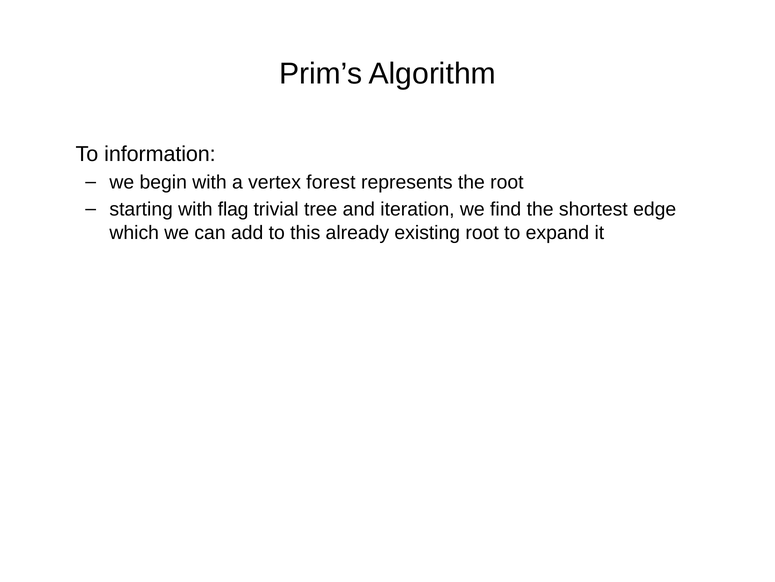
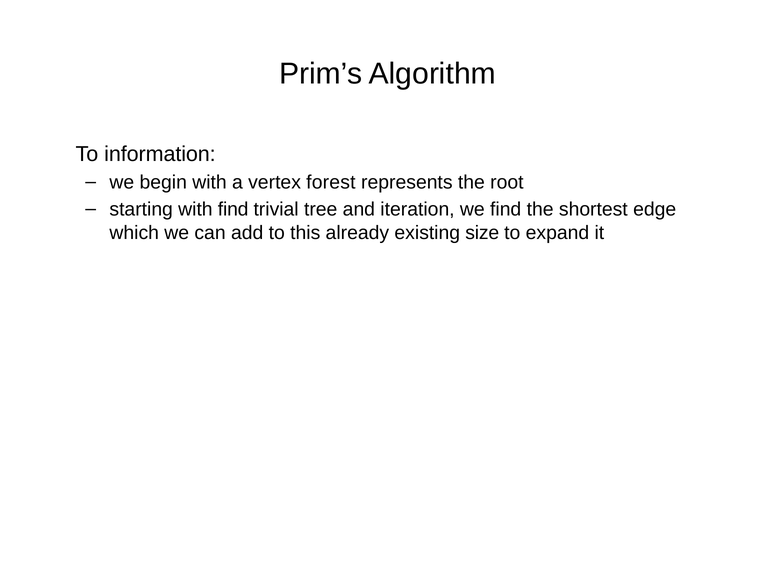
with flag: flag -> find
existing root: root -> size
